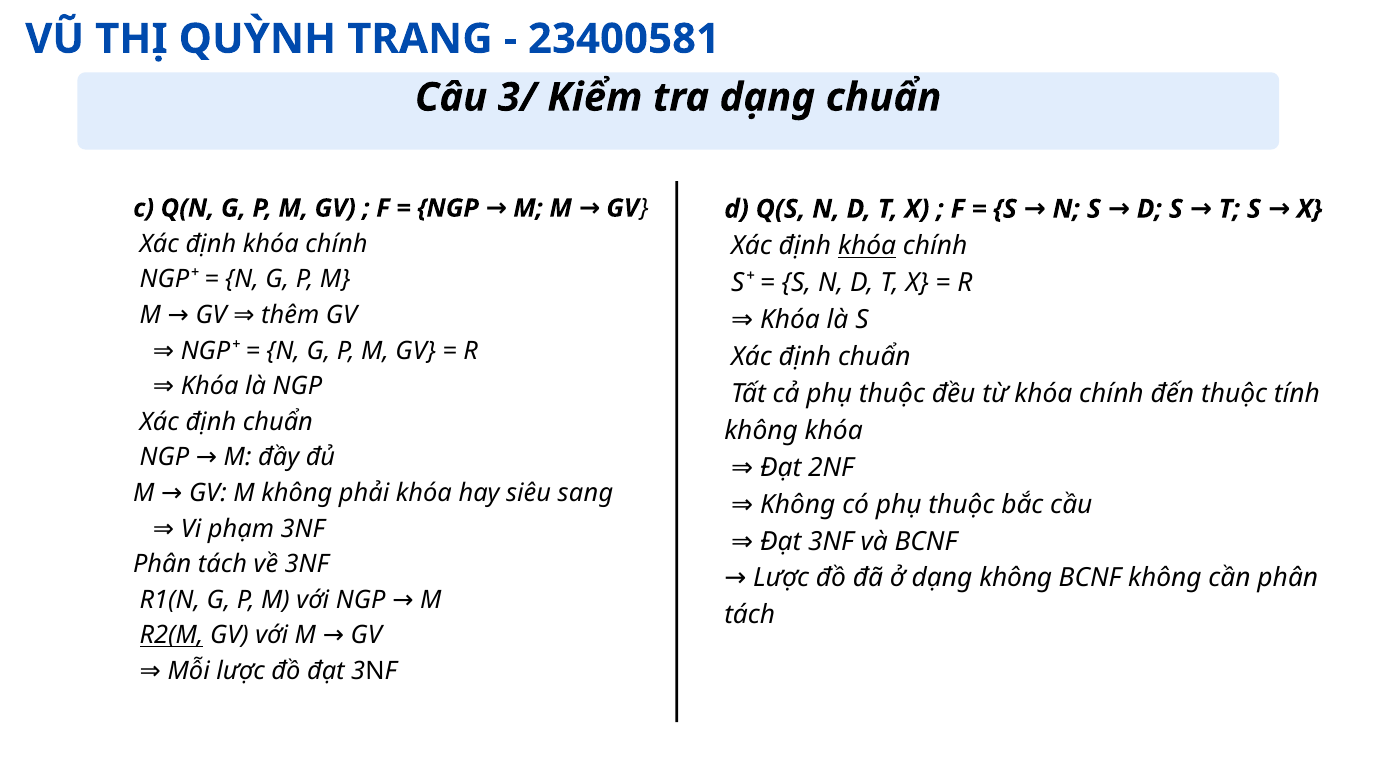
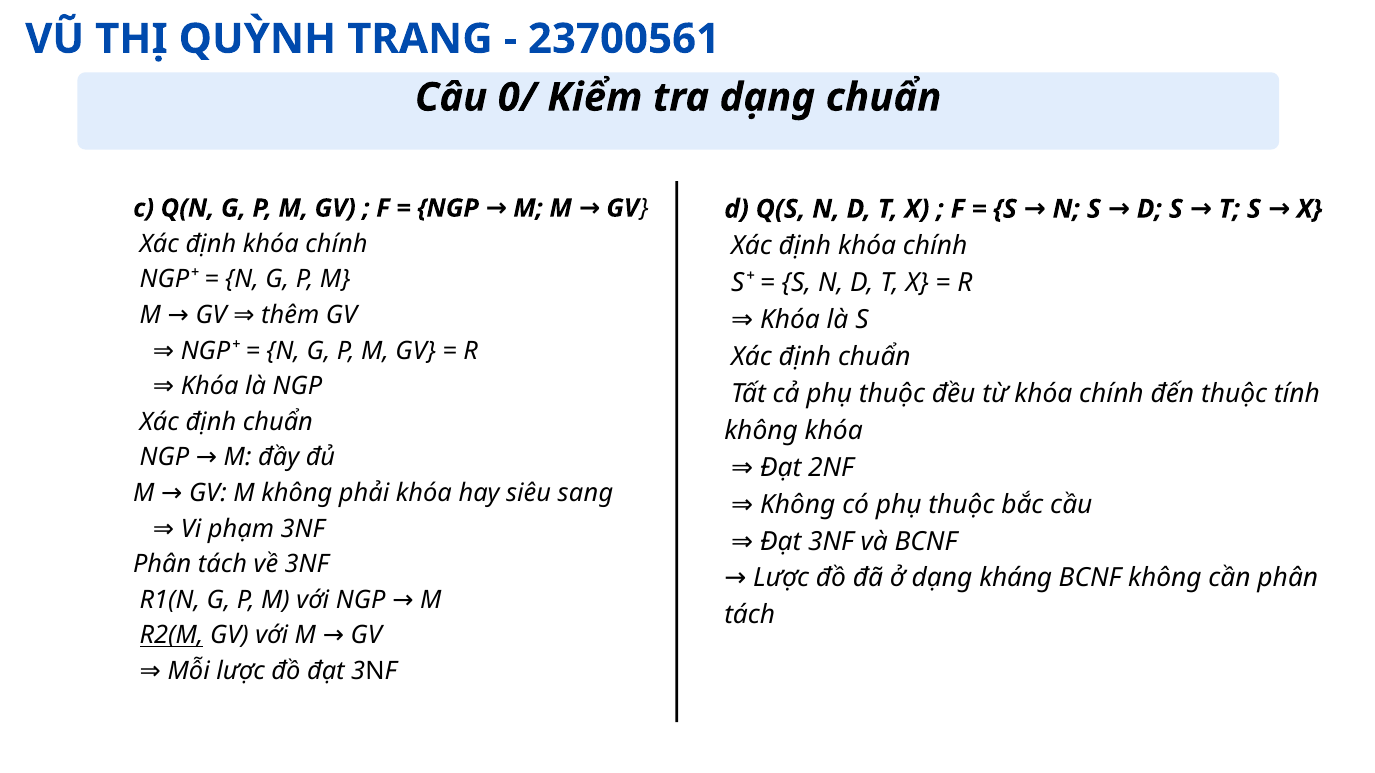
23400581: 23400581 -> 23700561
3/: 3/ -> 0/
khóa at (867, 246) underline: present -> none
dạng không: không -> kháng
